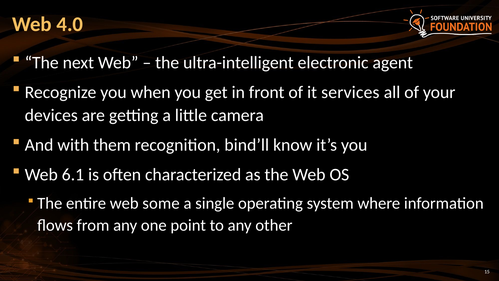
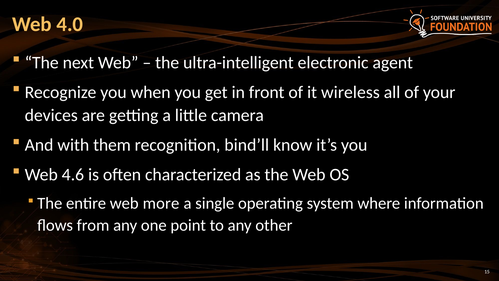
services: services -> wireless
6.1: 6.1 -> 4.6
some: some -> more
